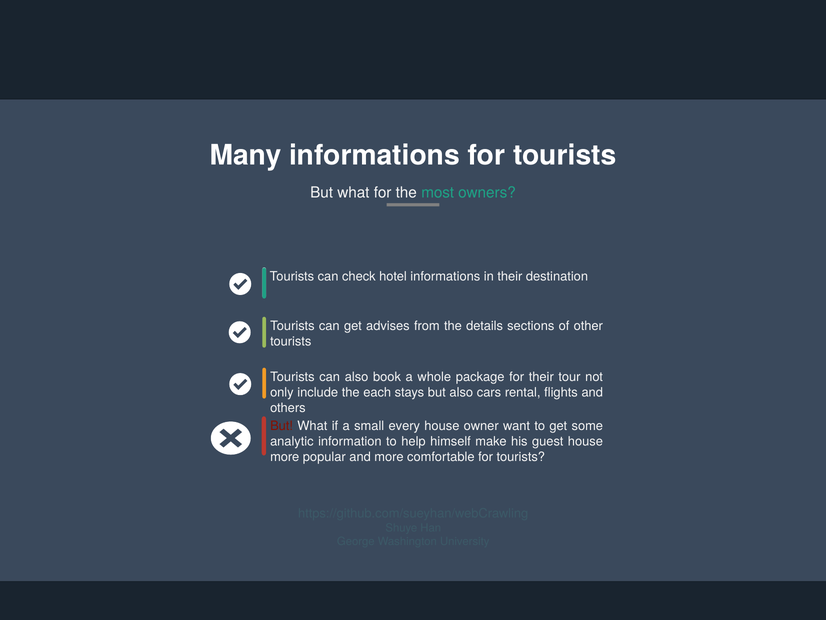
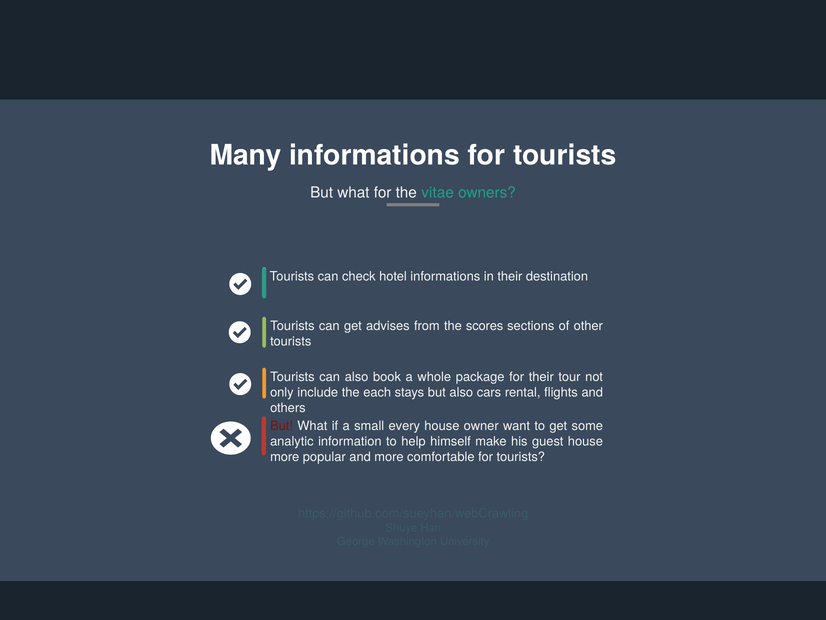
most: most -> vitae
details: details -> scores
